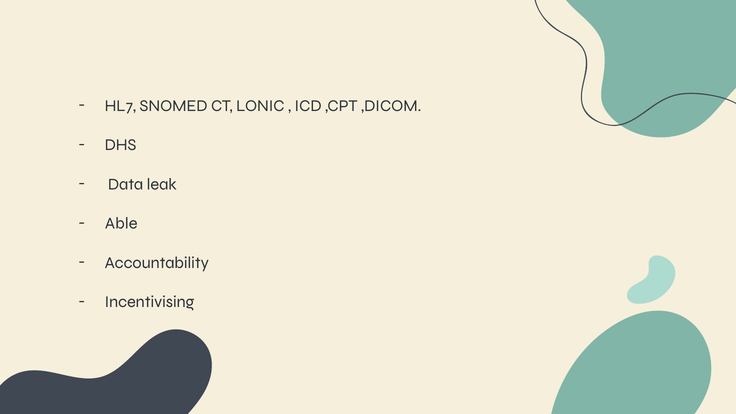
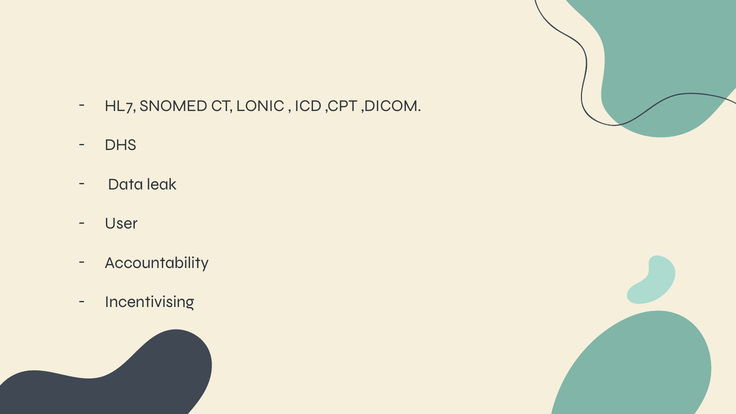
Able: Able -> User
